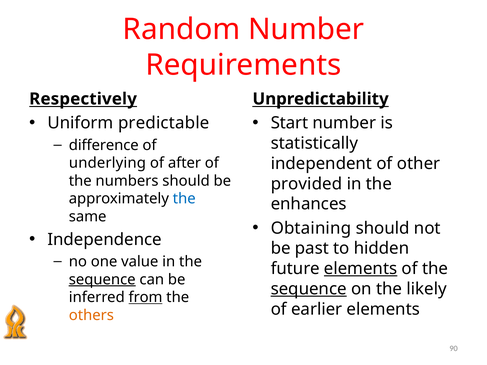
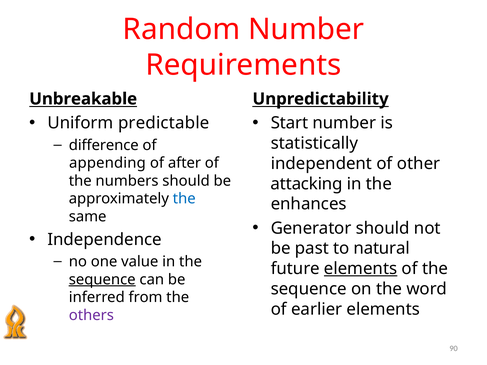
Respectively: Respectively -> Unbreakable
underlying: underlying -> appending
provided: provided -> attacking
Obtaining: Obtaining -> Generator
hidden: hidden -> natural
sequence at (309, 289) underline: present -> none
likely: likely -> word
from underline: present -> none
others colour: orange -> purple
